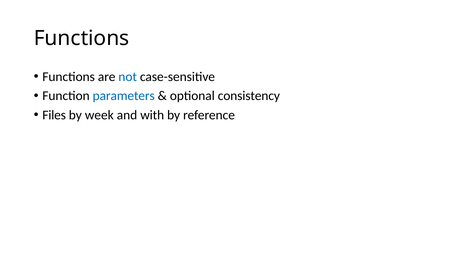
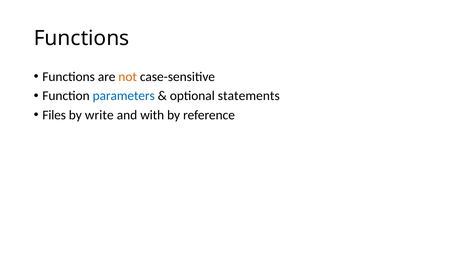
not colour: blue -> orange
consistency: consistency -> statements
week: week -> write
